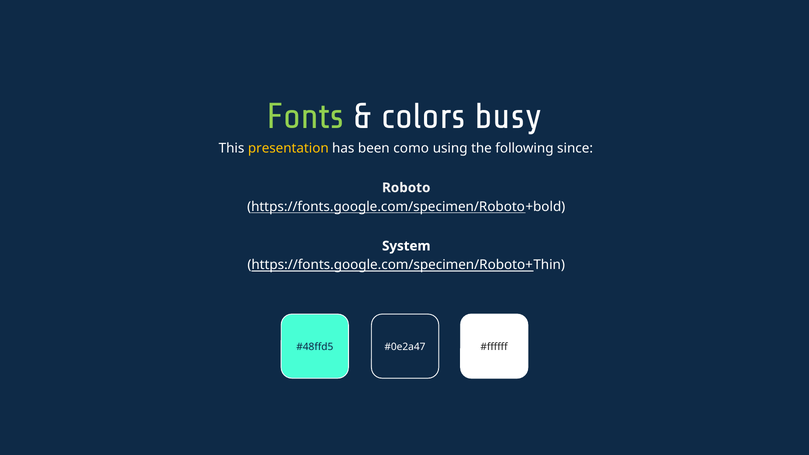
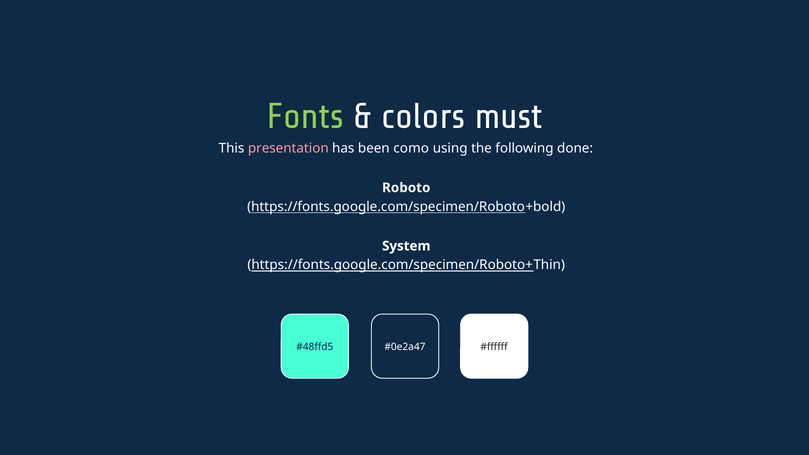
busy: busy -> must
presentation colour: yellow -> pink
since: since -> done
